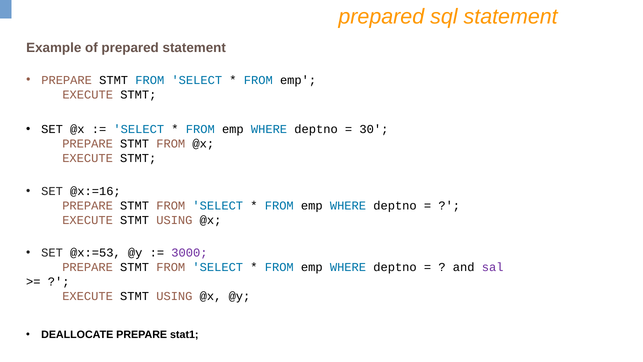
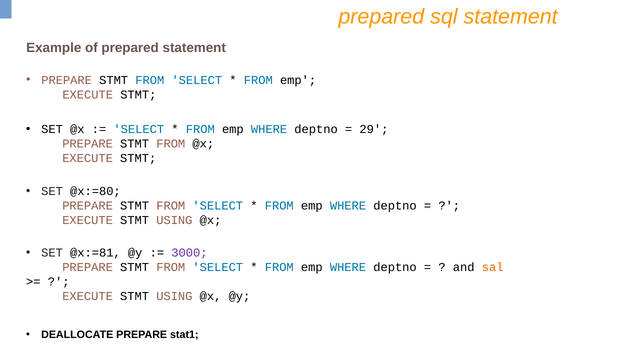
30: 30 -> 29
@x:=16: @x:=16 -> @x:=80
@x:=53: @x:=53 -> @x:=81
sal colour: purple -> orange
